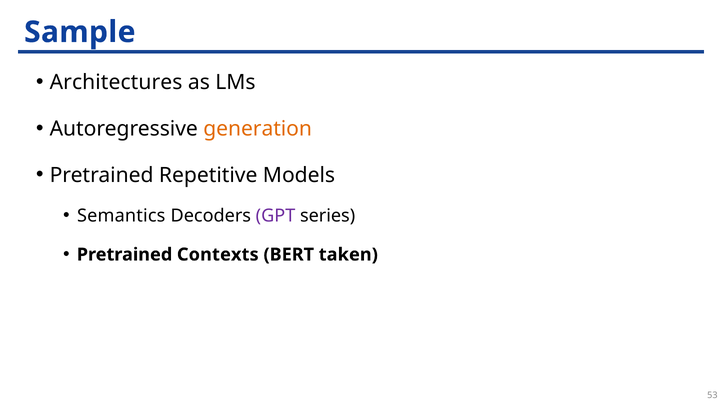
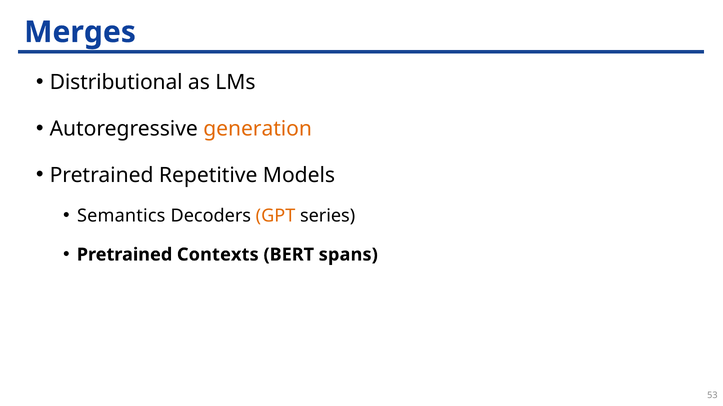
Sample: Sample -> Merges
Architectures: Architectures -> Distributional
GPT colour: purple -> orange
taken: taken -> spans
